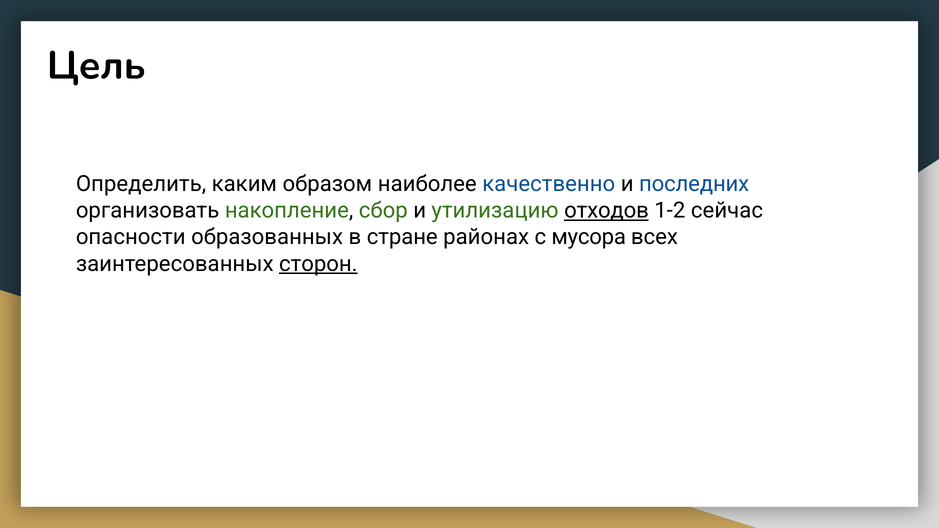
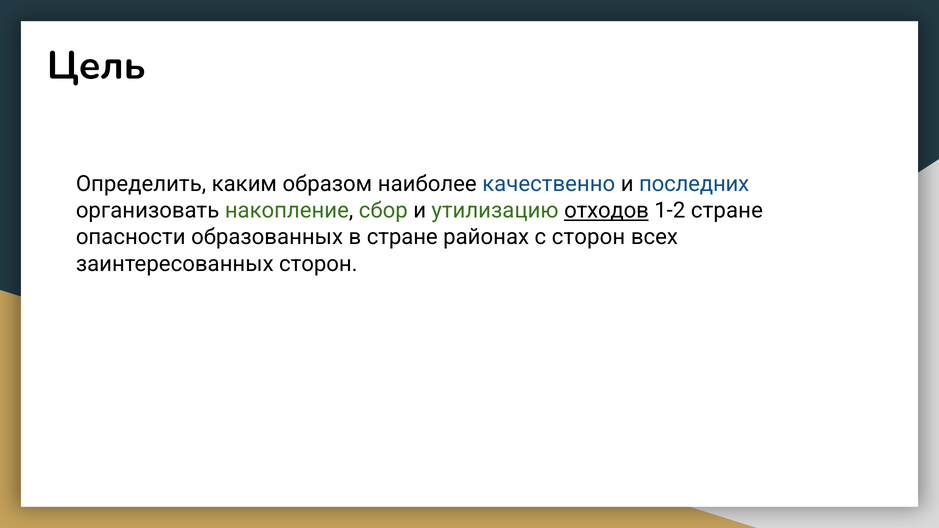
1-2 сейчас: сейчас -> стране
с мусора: мусора -> сторон
сторон at (318, 264) underline: present -> none
